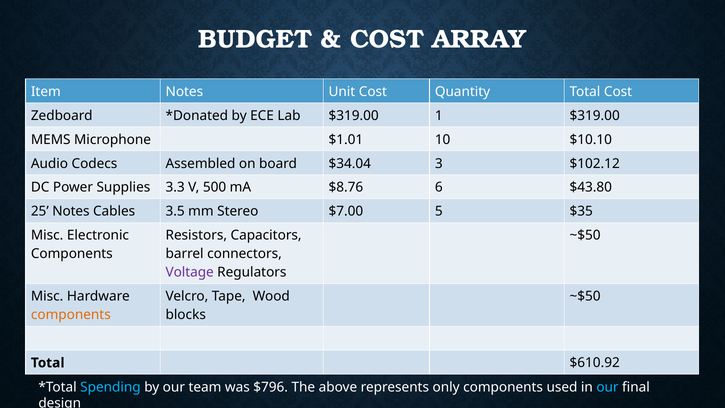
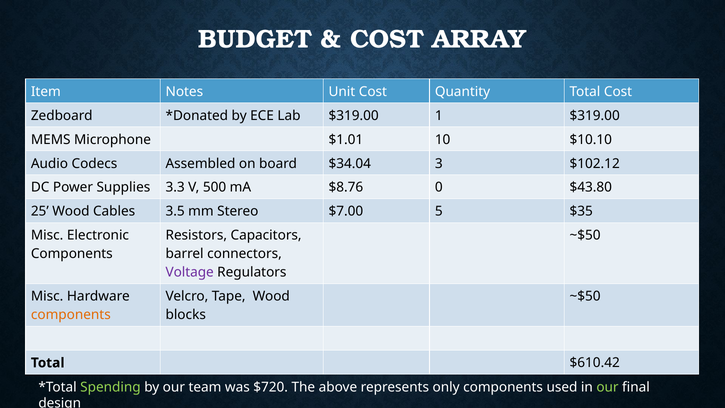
6: 6 -> 0
25 Notes: Notes -> Wood
$610.92: $610.92 -> $610.42
Spending colour: light blue -> light green
$796: $796 -> $720
our at (607, 387) colour: light blue -> light green
